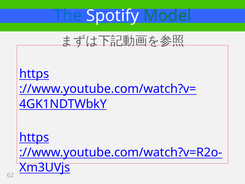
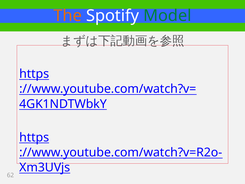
The colour: blue -> orange
